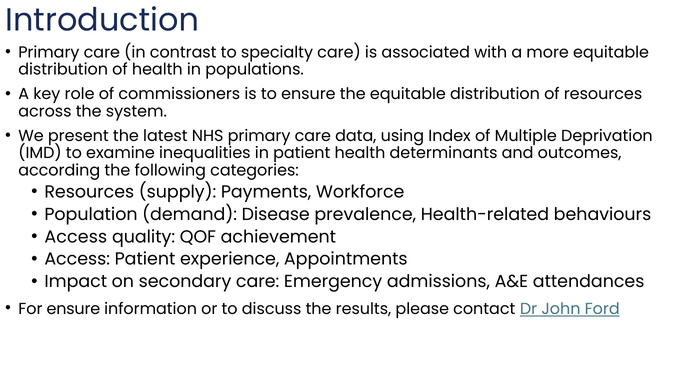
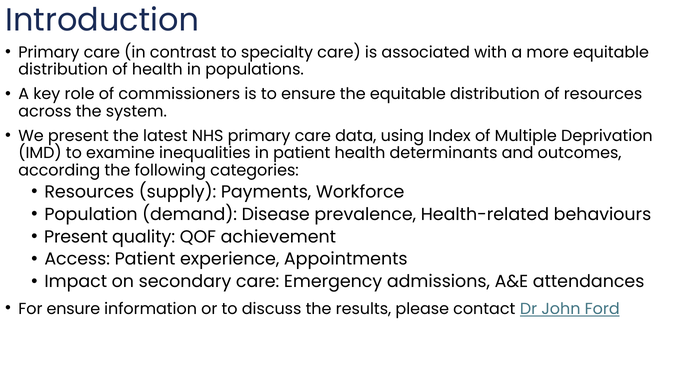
Access at (76, 237): Access -> Present
